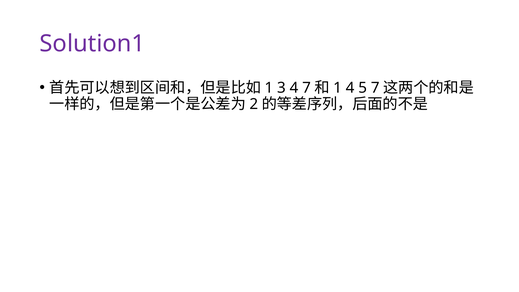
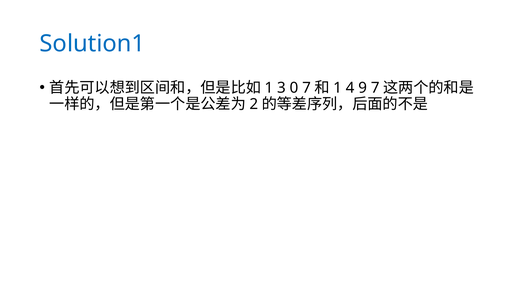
Solution1 colour: purple -> blue
3 4: 4 -> 0
5: 5 -> 9
